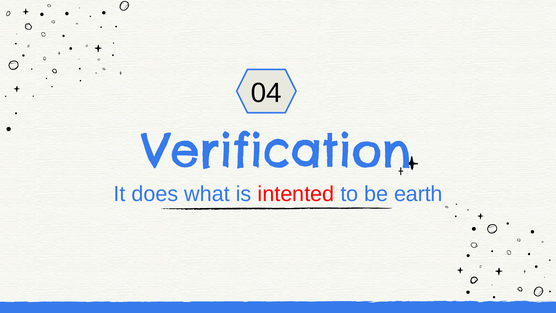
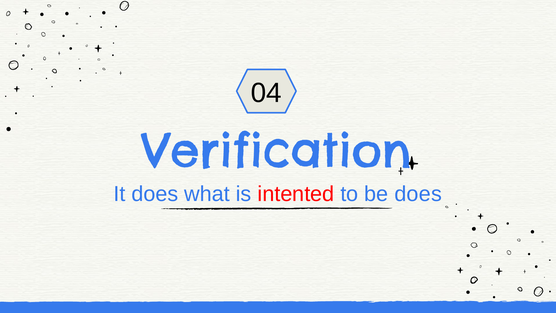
be earth: earth -> does
